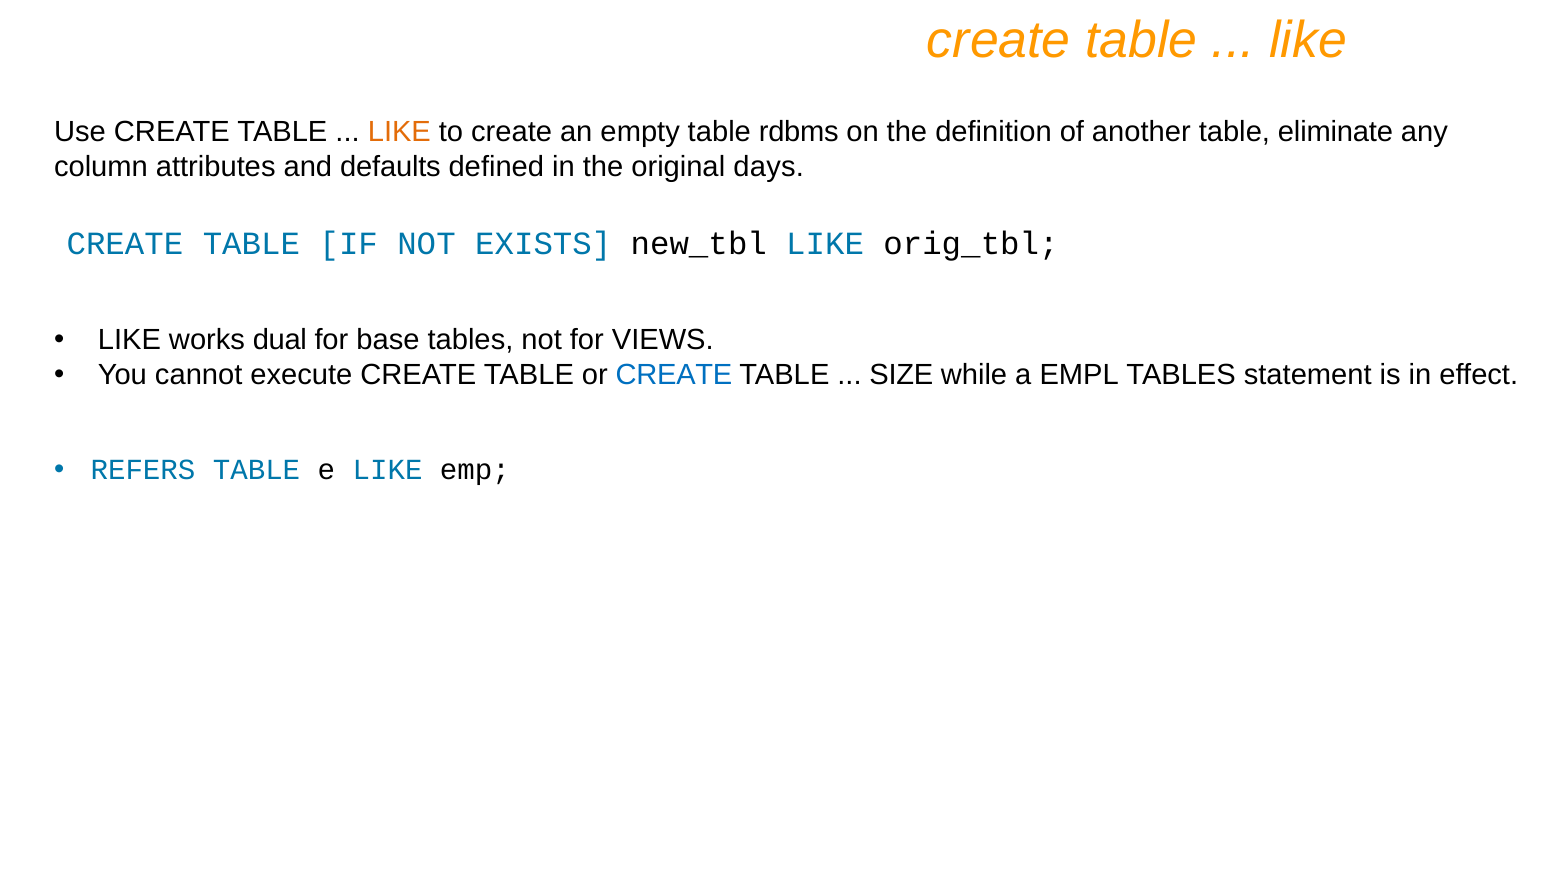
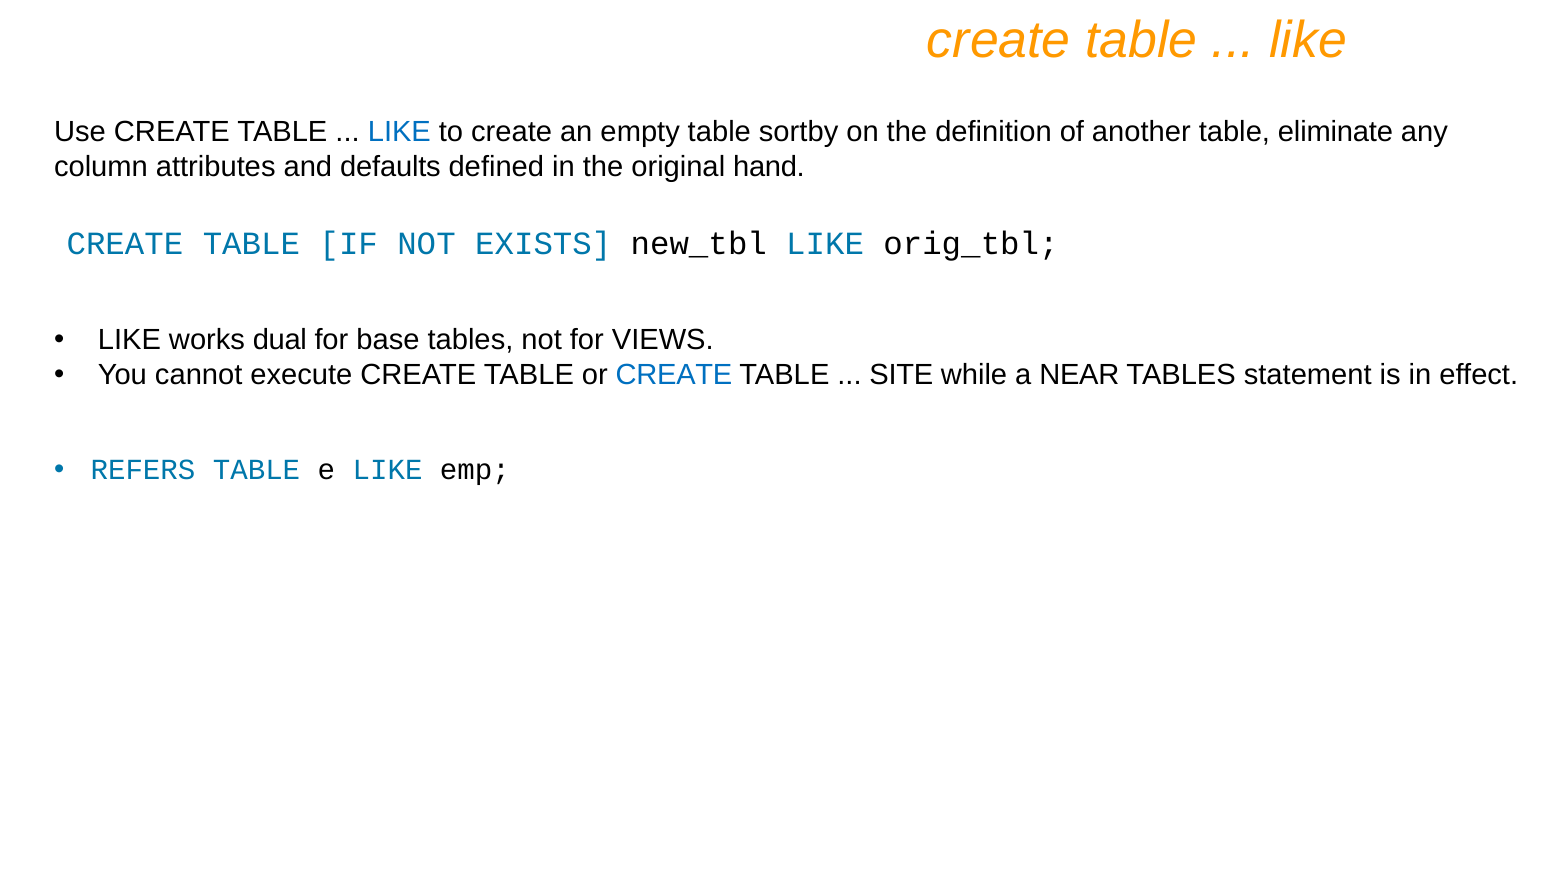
LIKE at (399, 132) colour: orange -> blue
rdbms: rdbms -> sortby
days: days -> hand
SIZE: SIZE -> SITE
EMPL: EMPL -> NEAR
